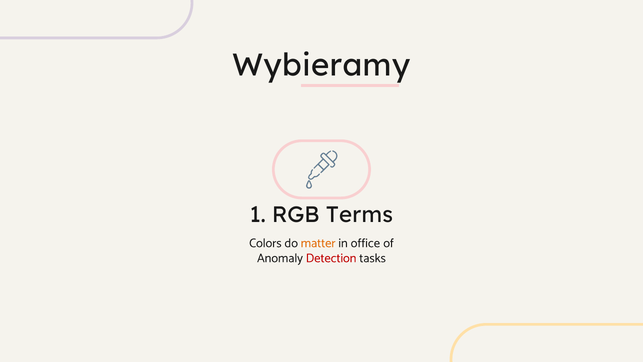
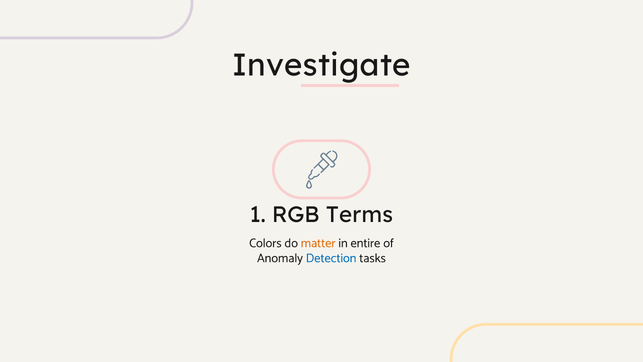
Wybieramy: Wybieramy -> Investigate
office: office -> entire
Detection colour: red -> blue
